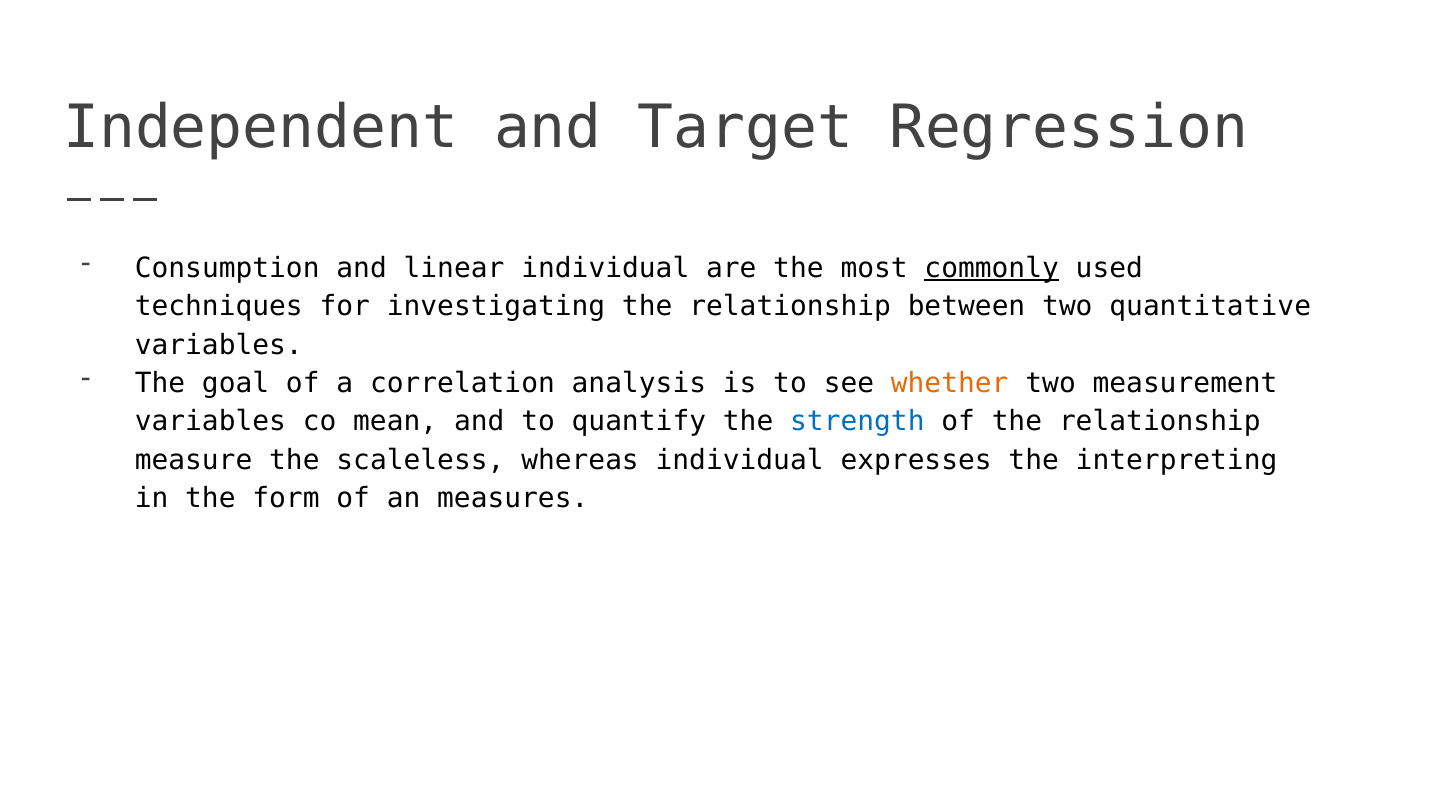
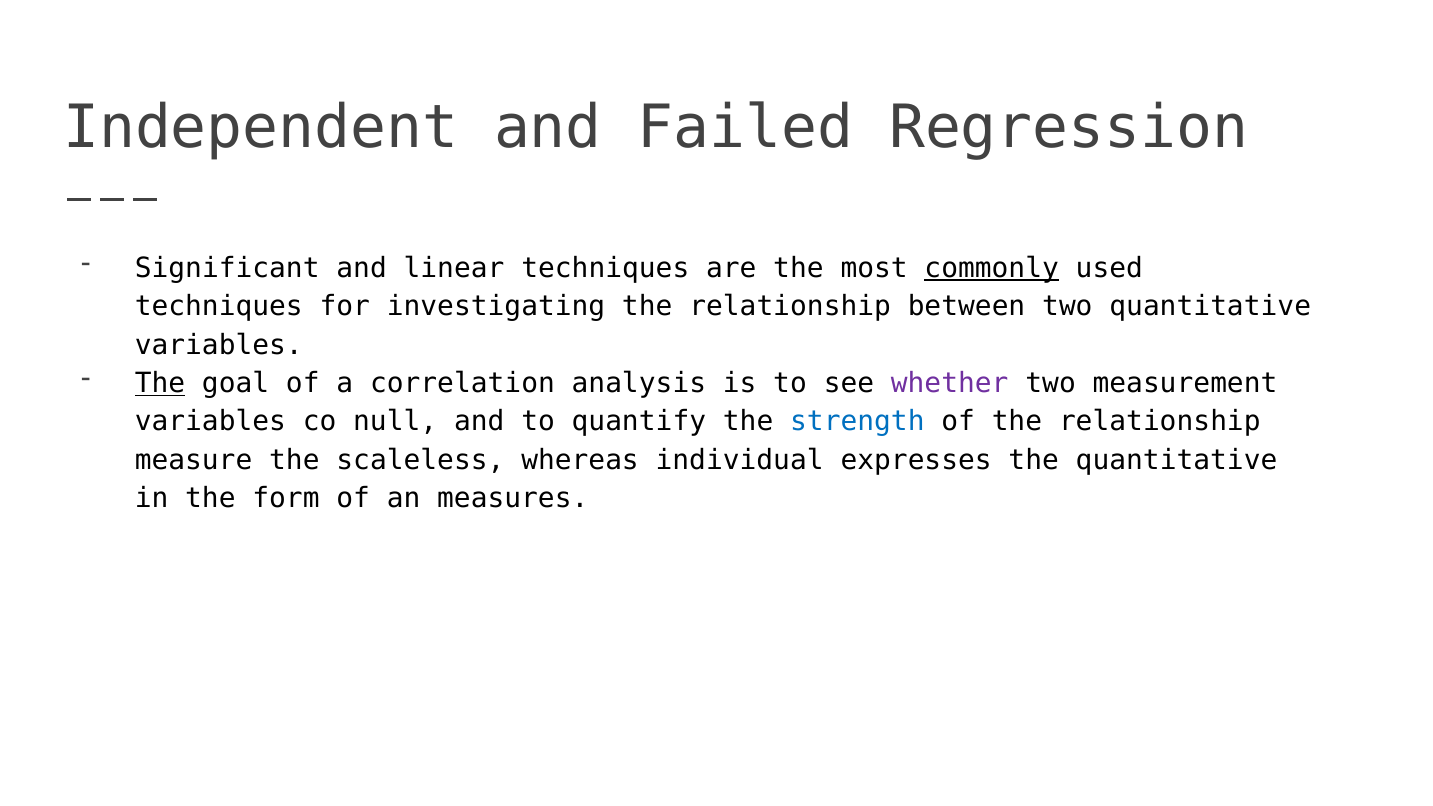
Target: Target -> Failed
Consumption: Consumption -> Significant
linear individual: individual -> techniques
The at (160, 383) underline: none -> present
whether colour: orange -> purple
mean: mean -> null
the interpreting: interpreting -> quantitative
